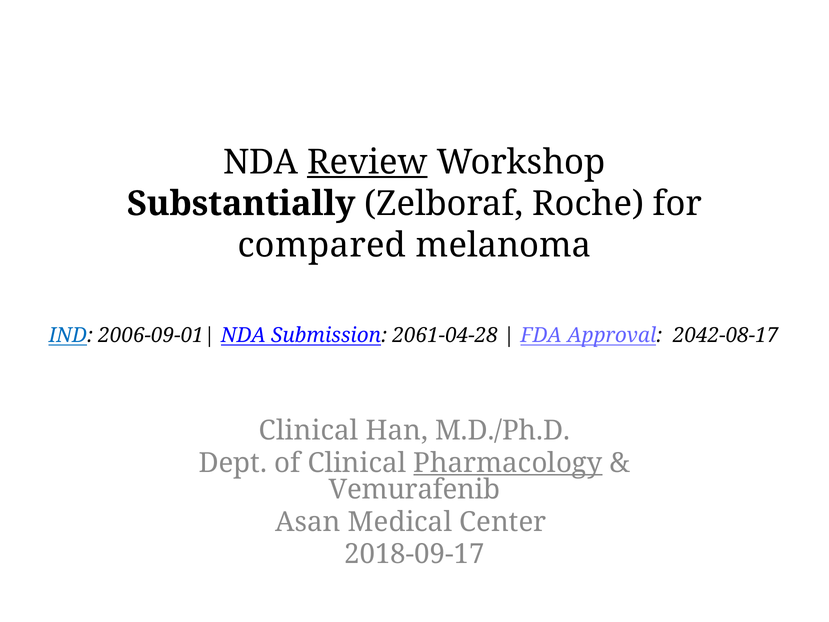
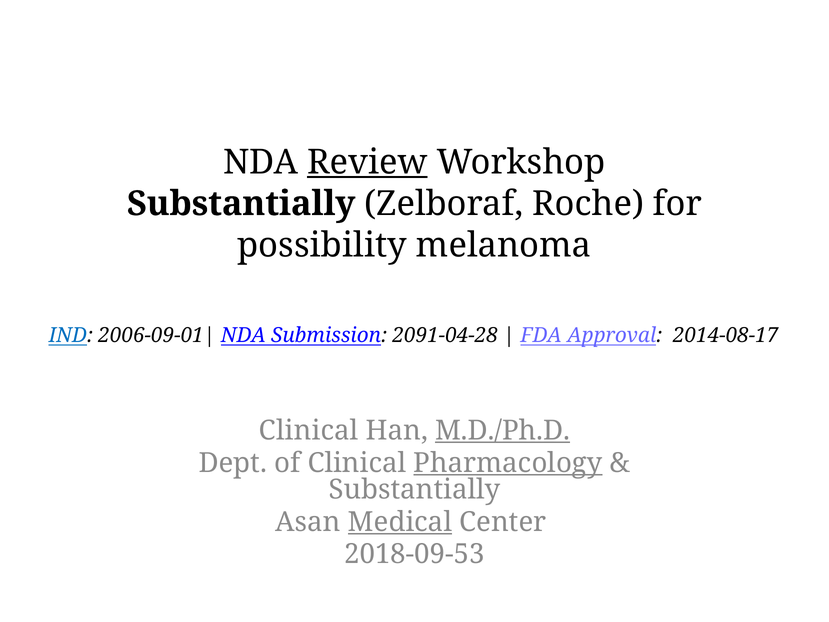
compared: compared -> possibility
2061-04-28: 2061-04-28 -> 2091-04-28
2042-08-17: 2042-08-17 -> 2014-08-17
M.D./Ph.D underline: none -> present
Vemurafenib at (415, 489): Vemurafenib -> Substantially
Medical underline: none -> present
2018-09-17: 2018-09-17 -> 2018-09-53
